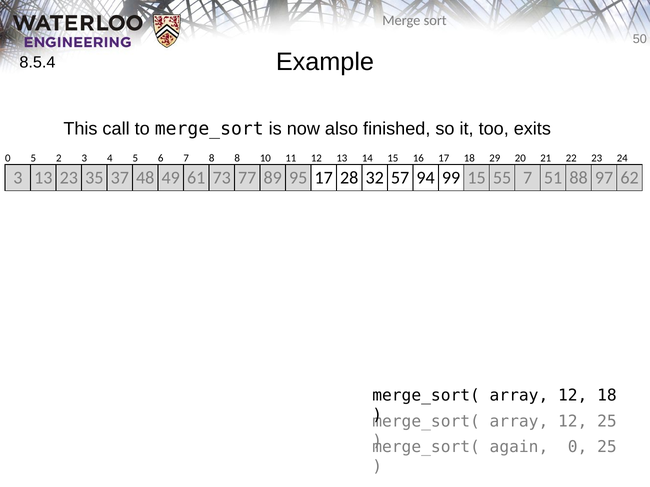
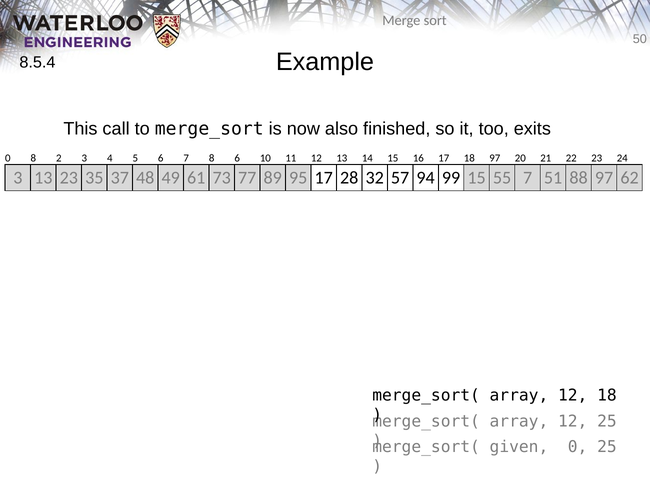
0 5: 5 -> 8
8 8: 8 -> 6
18 29: 29 -> 97
again: again -> given
